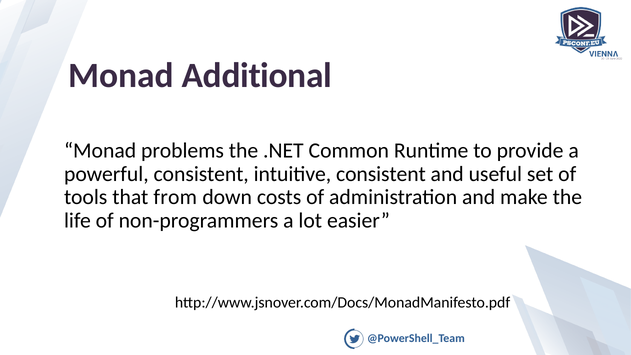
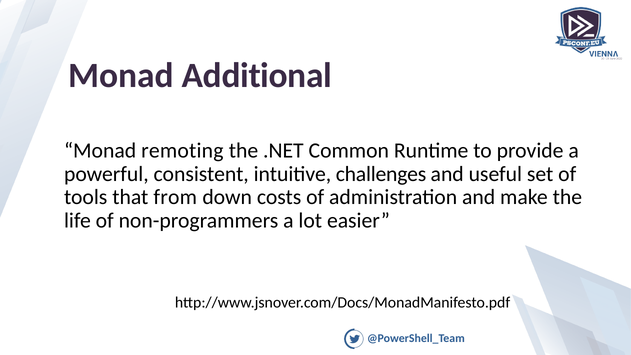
problems: problems -> remoting
intuitive consistent: consistent -> challenges
